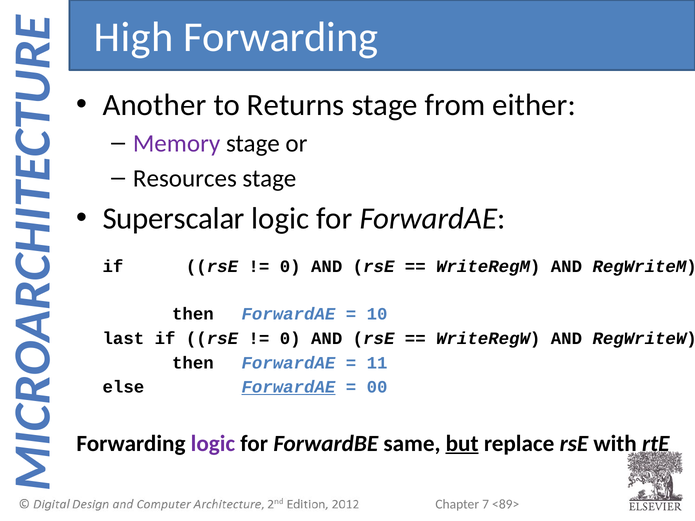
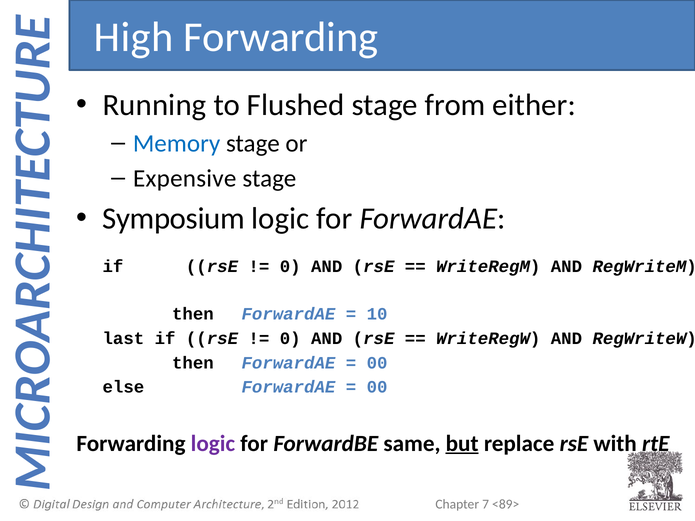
Another: Another -> Running
Returns: Returns -> Flushed
Memory colour: purple -> blue
Resources: Resources -> Expensive
Superscalar: Superscalar -> Symposium
11 at (377, 363): 11 -> 00
ForwardAE at (288, 387) underline: present -> none
